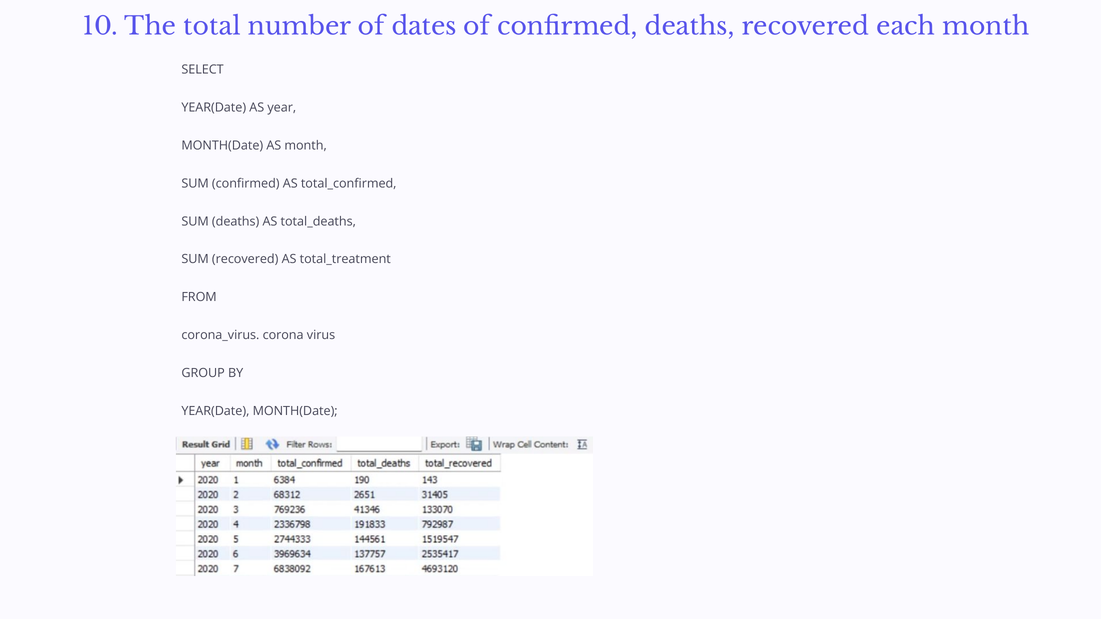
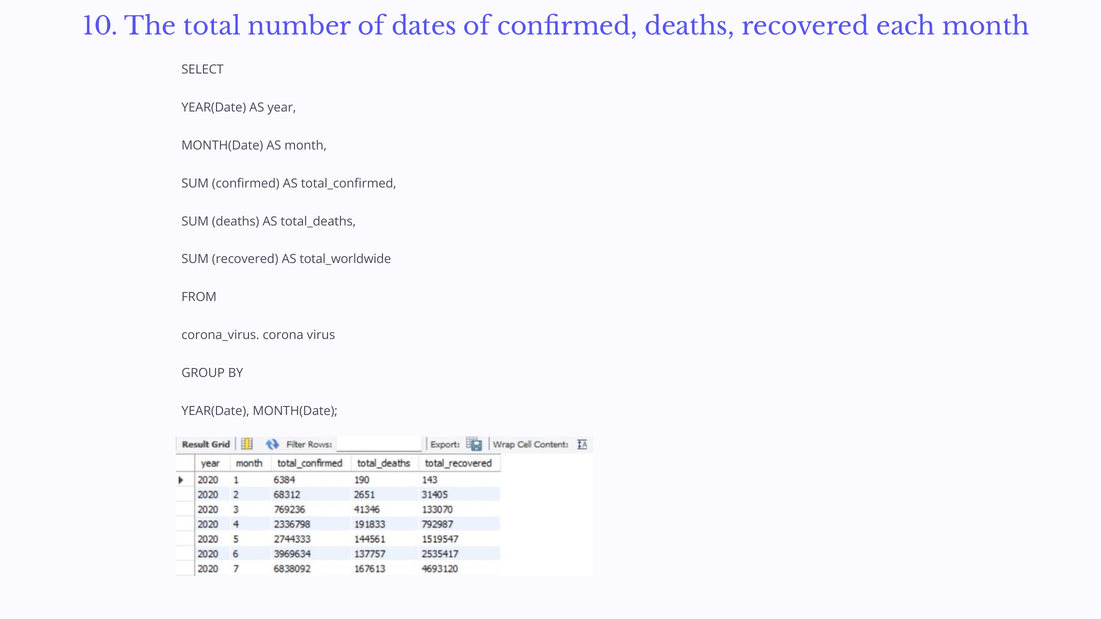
total_treatment: total_treatment -> total_worldwide
